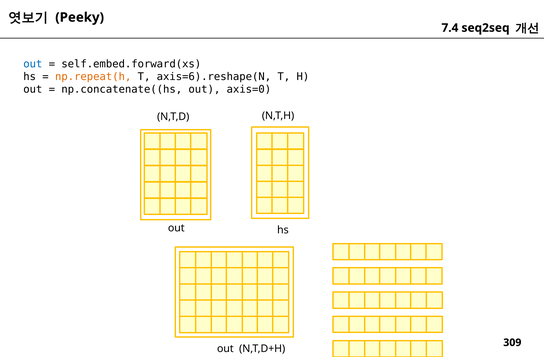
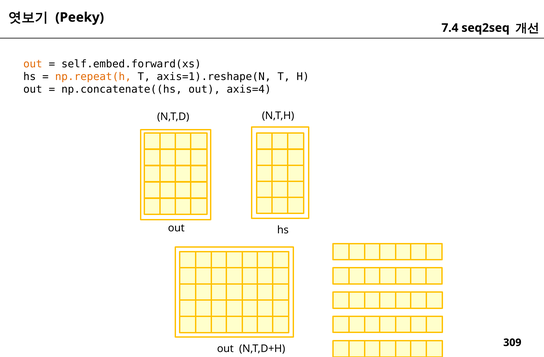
out at (33, 64) colour: blue -> orange
axis=6).reshape(N: axis=6).reshape(N -> axis=1).reshape(N
axis=0: axis=0 -> axis=4
